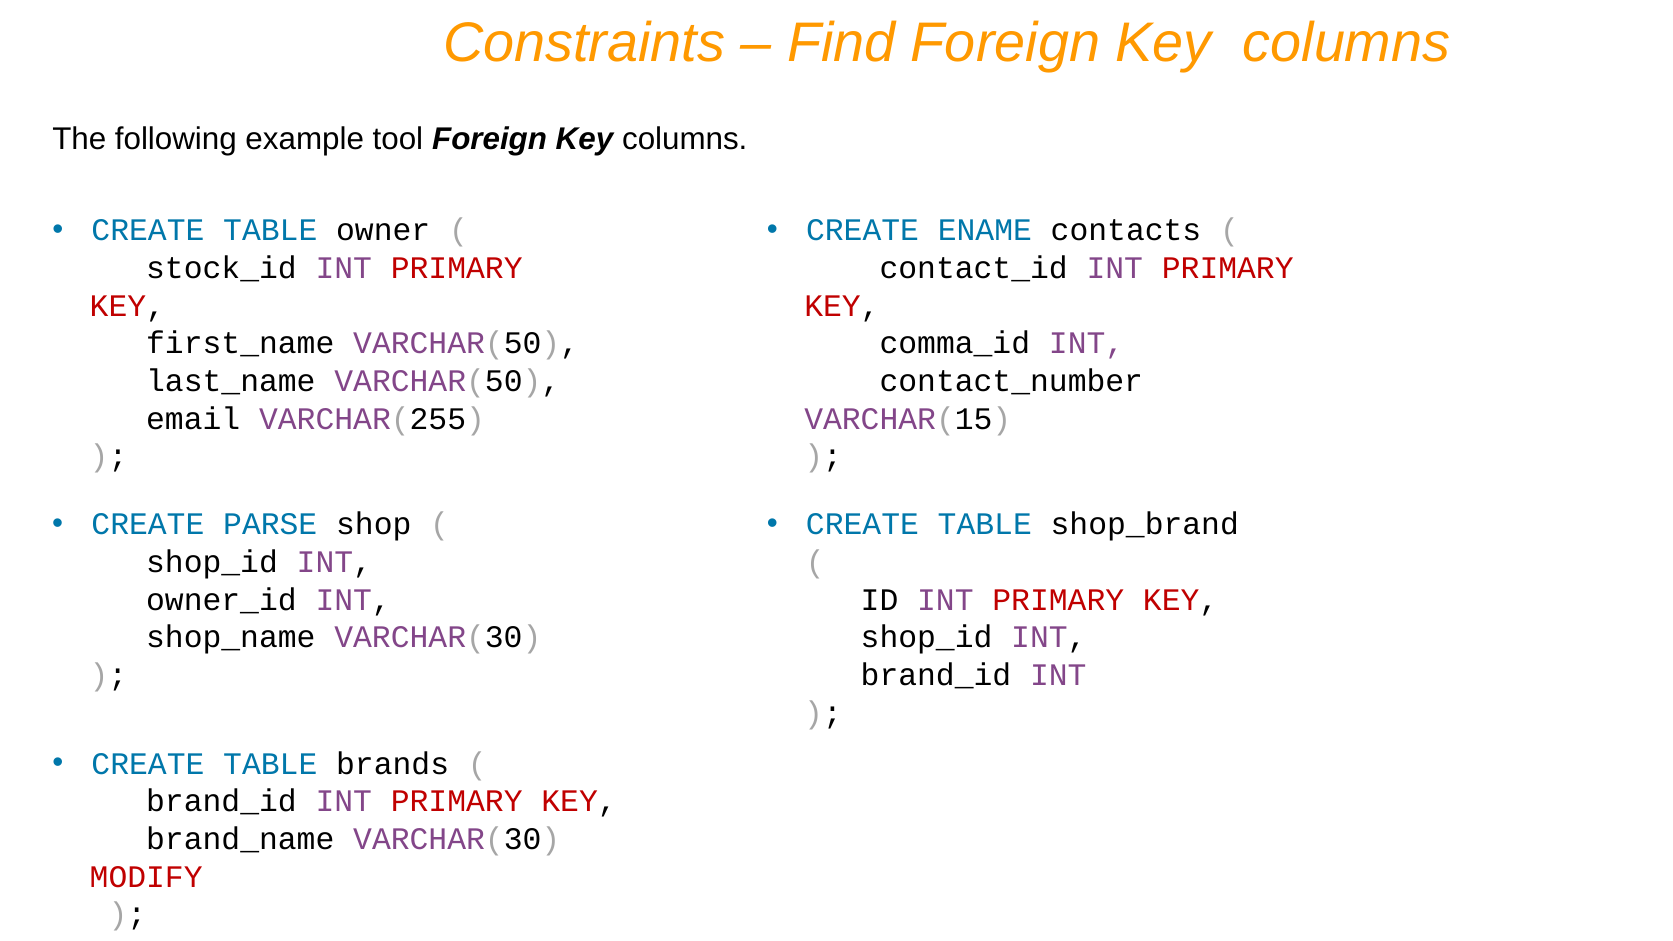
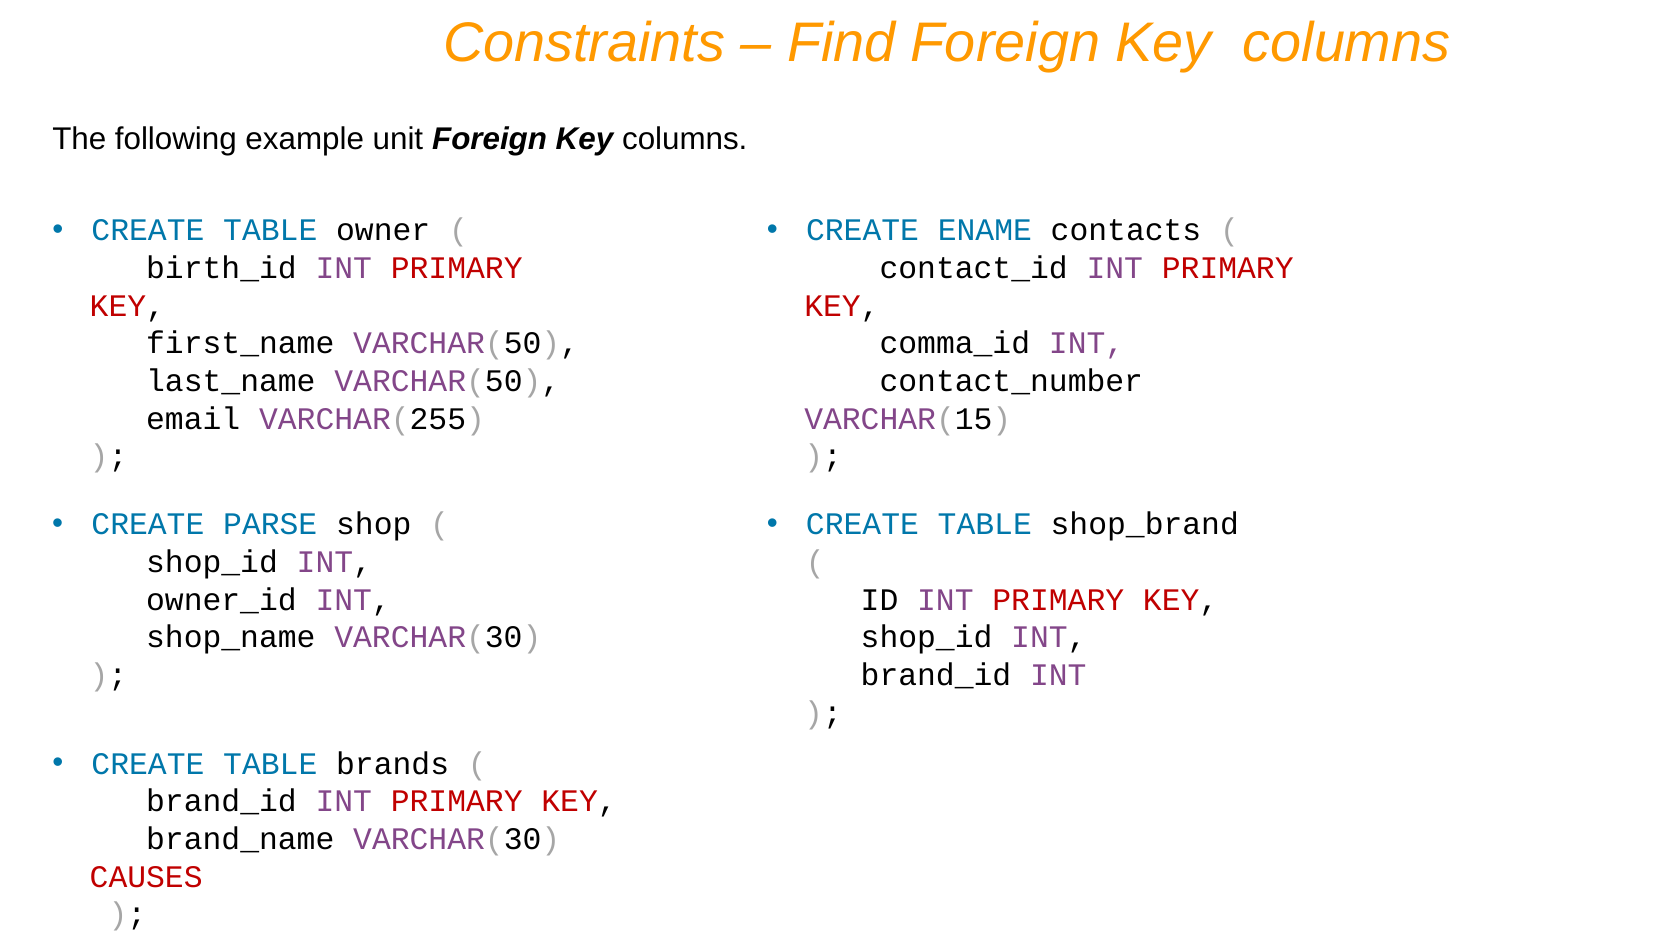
tool: tool -> unit
stock_id: stock_id -> birth_id
MODIFY: MODIFY -> CAUSES
